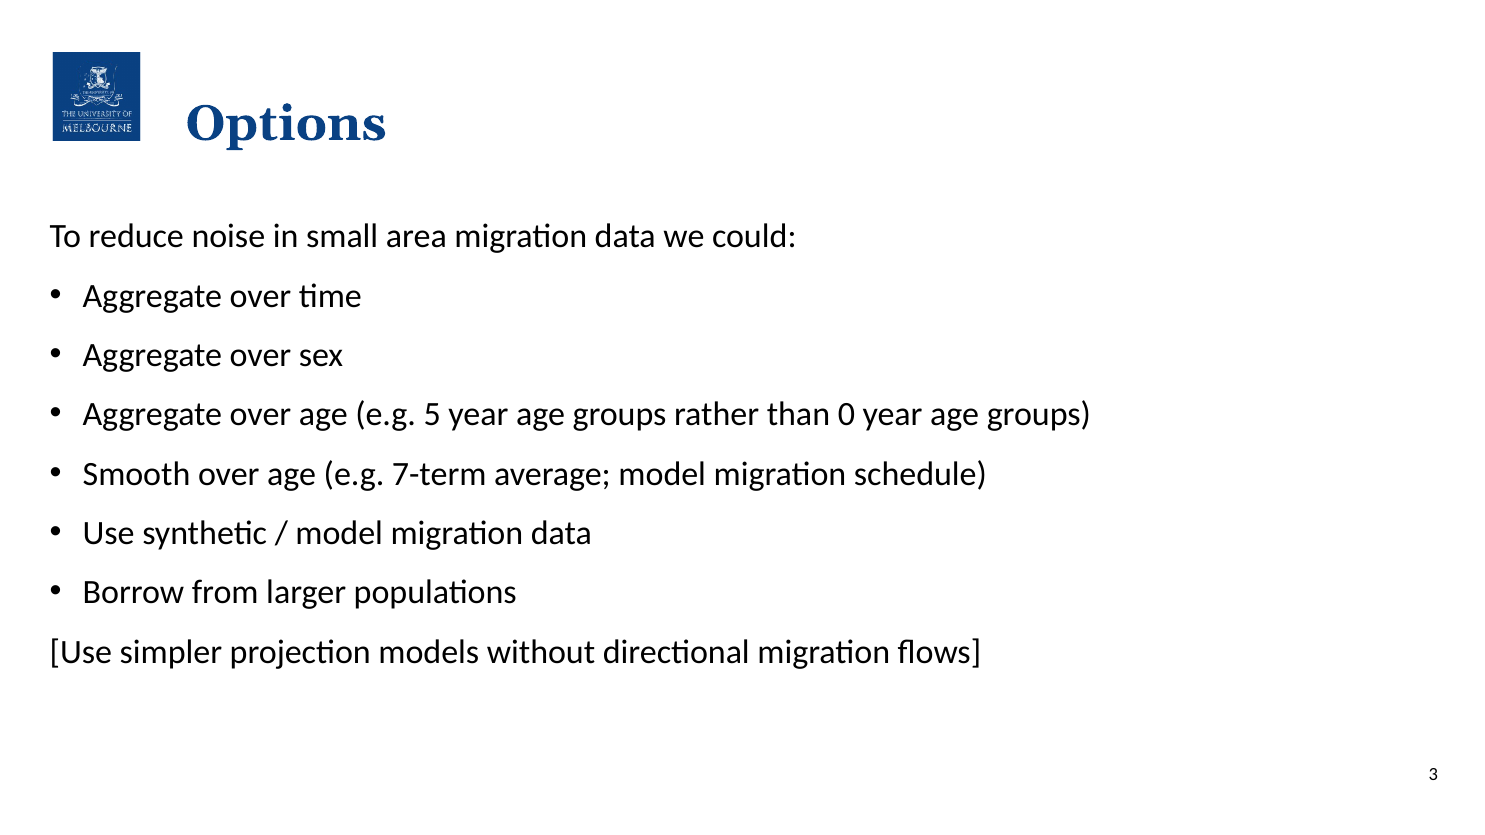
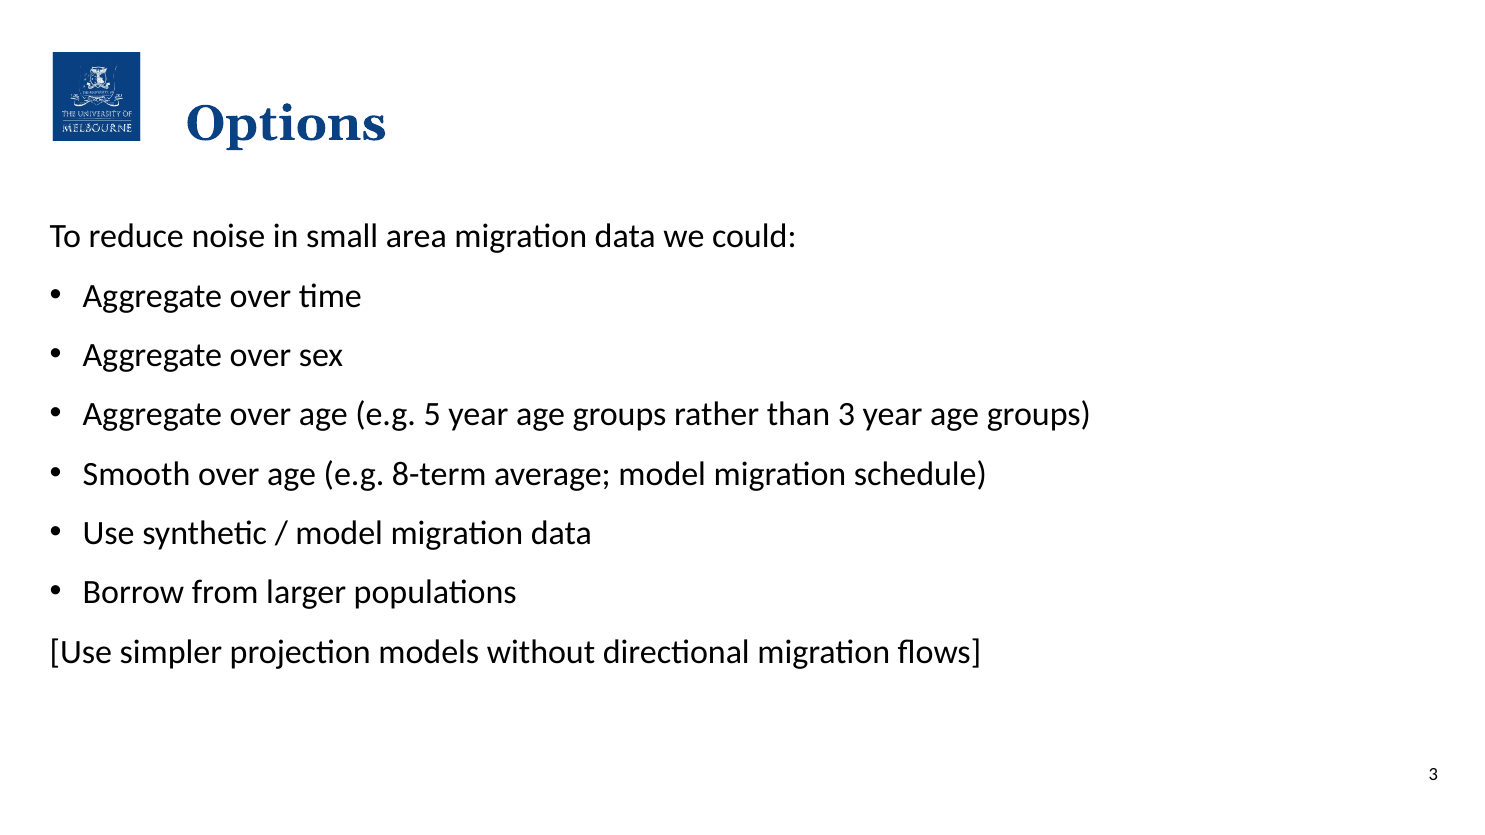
than 0: 0 -> 3
7-term: 7-term -> 8-term
